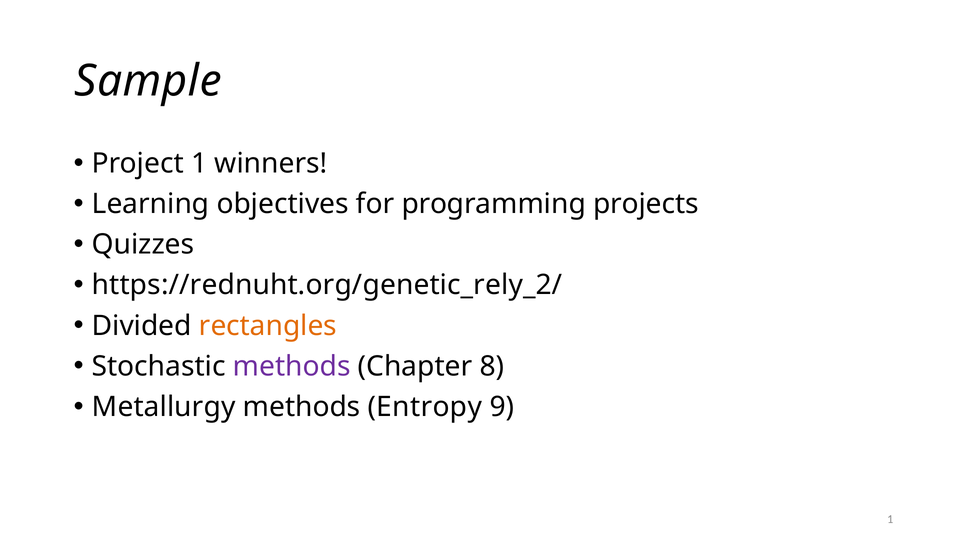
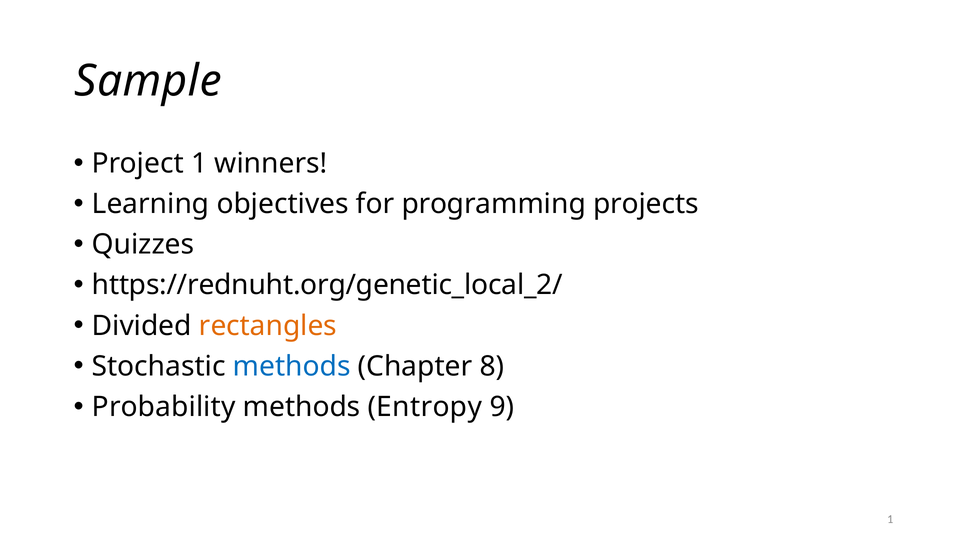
https://rednuht.org/genetic_rely_2/: https://rednuht.org/genetic_rely_2/ -> https://rednuht.org/genetic_local_2/
methods at (292, 366) colour: purple -> blue
Metallurgy: Metallurgy -> Probability
